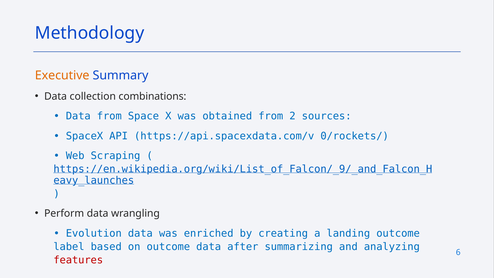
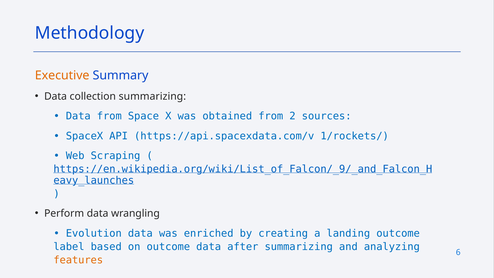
collection combinations: combinations -> summarizing
0/rockets/: 0/rockets/ -> 1/rockets/
features colour: red -> orange
